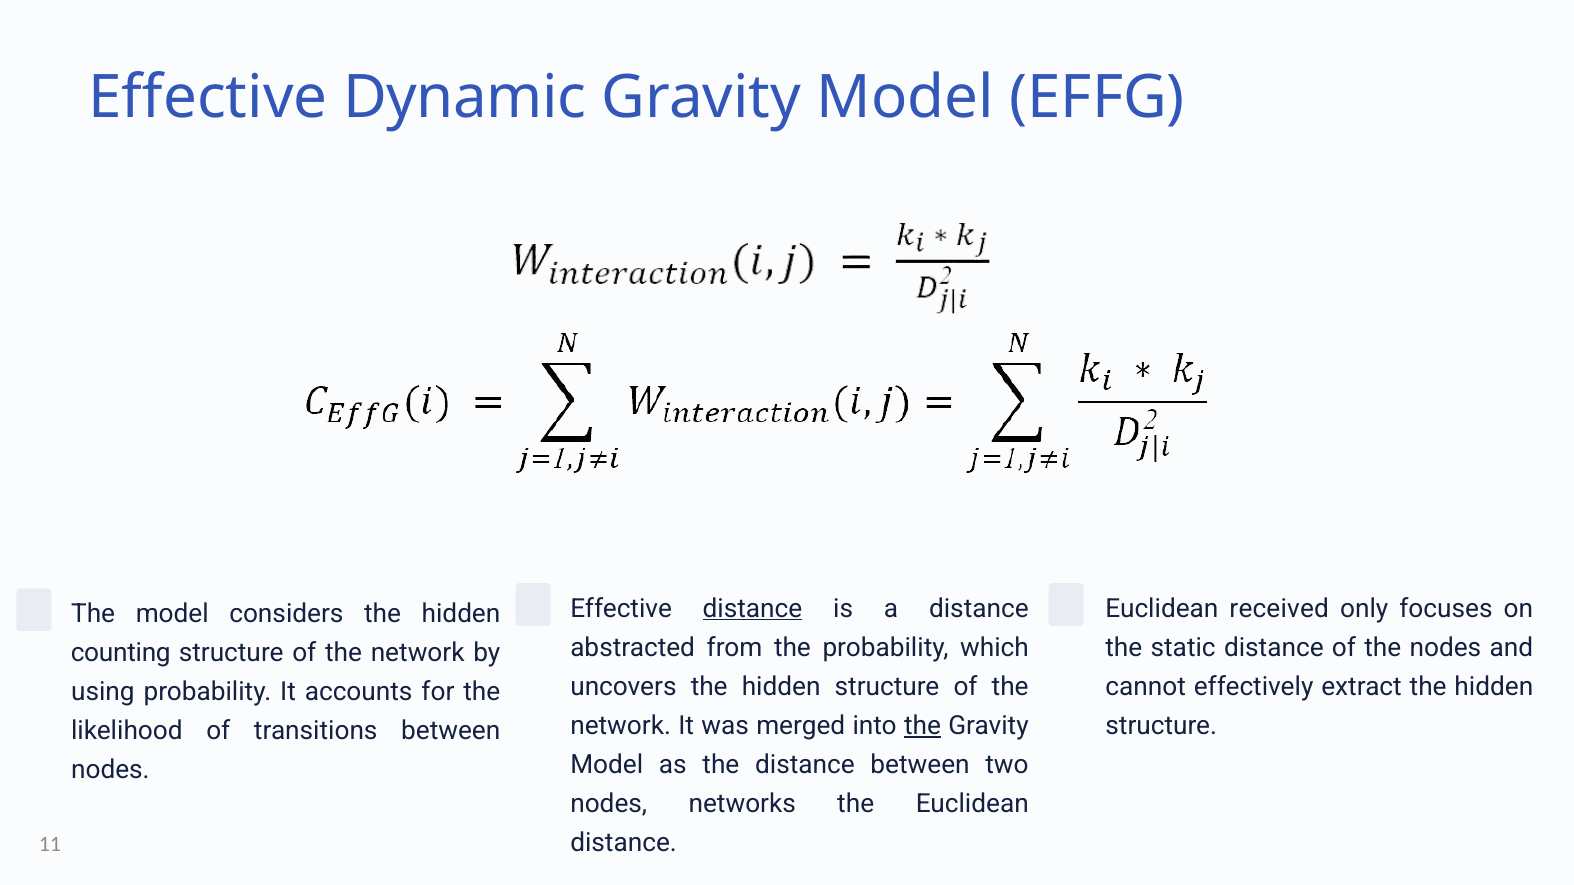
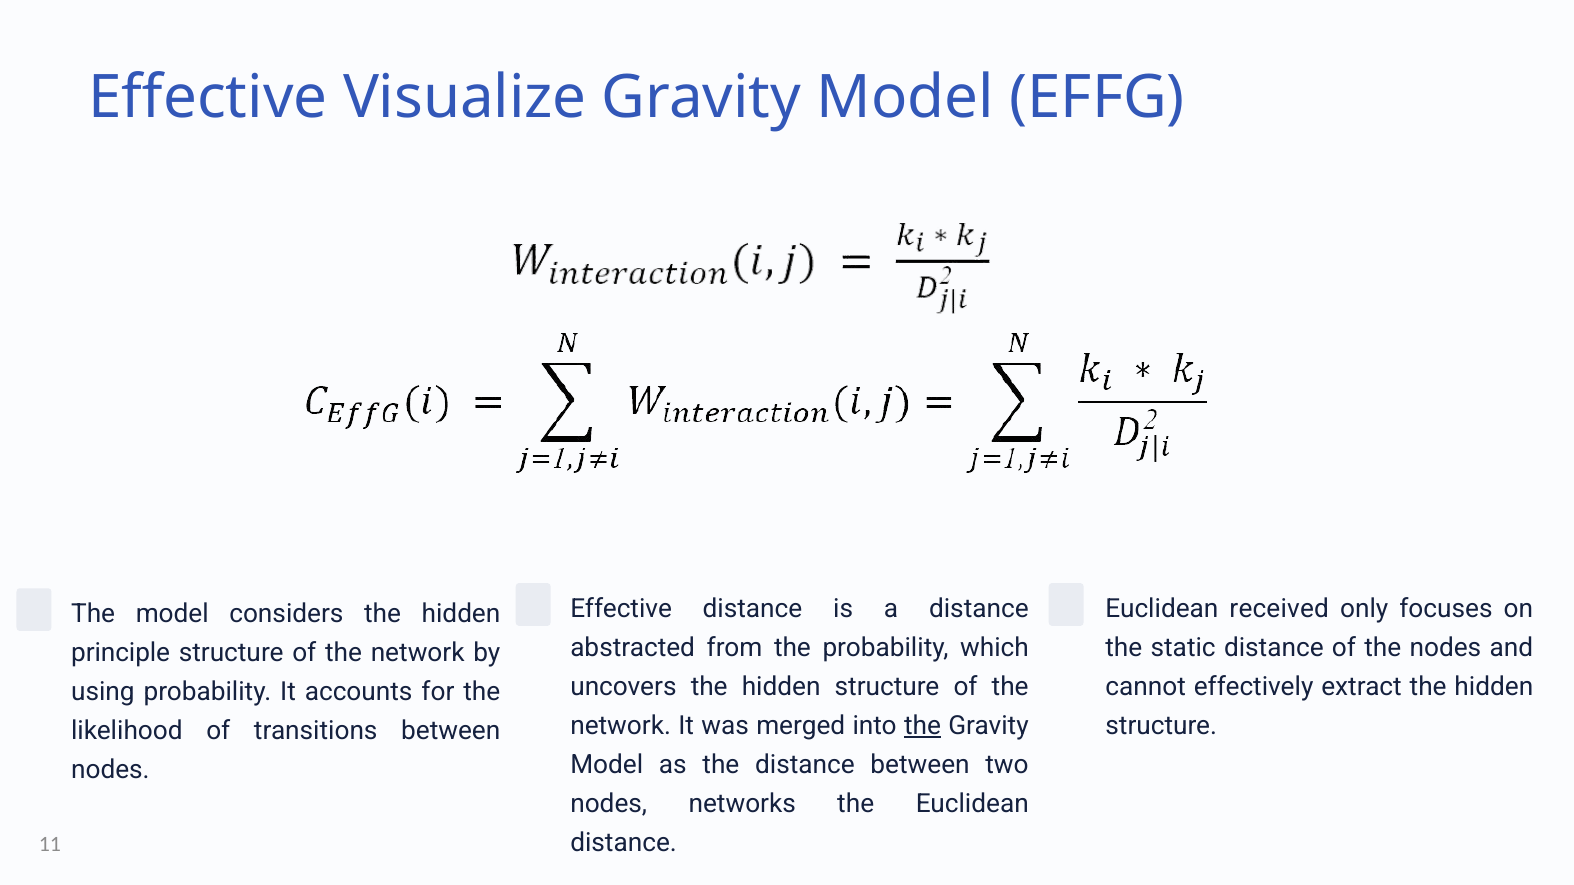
Dynamic: Dynamic -> Visualize
distance at (753, 609) underline: present -> none
counting: counting -> principle
